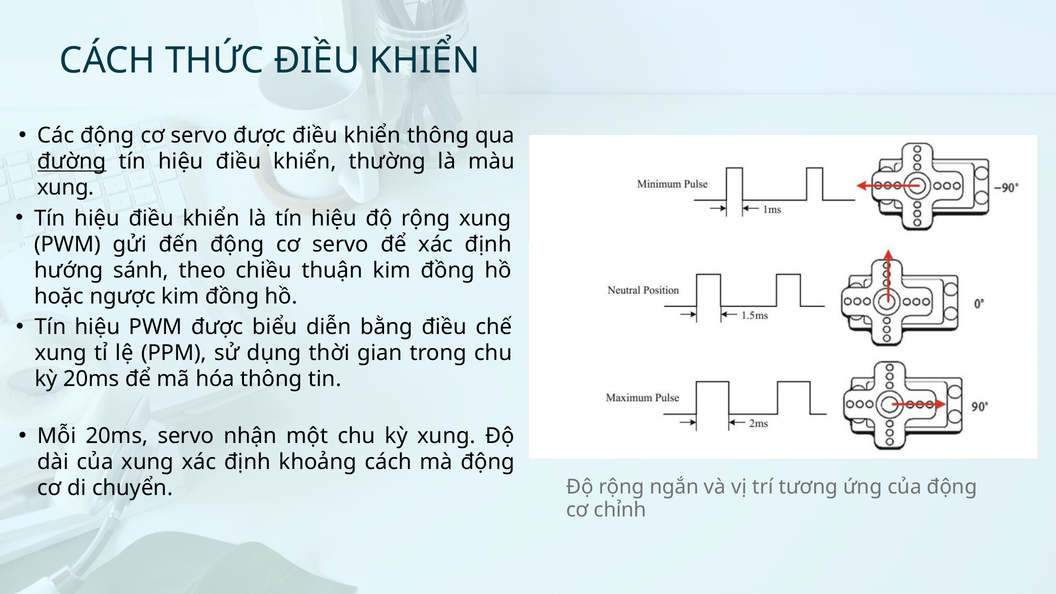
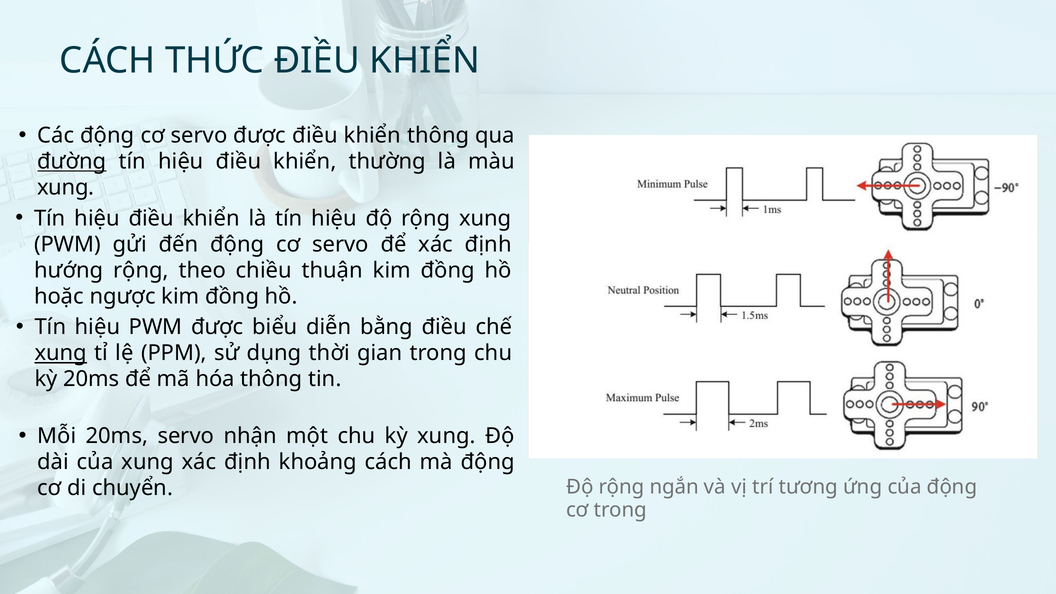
hướng sánh: sánh -> rộng
xung at (61, 353) underline: none -> present
cơ chỉnh: chỉnh -> trong
